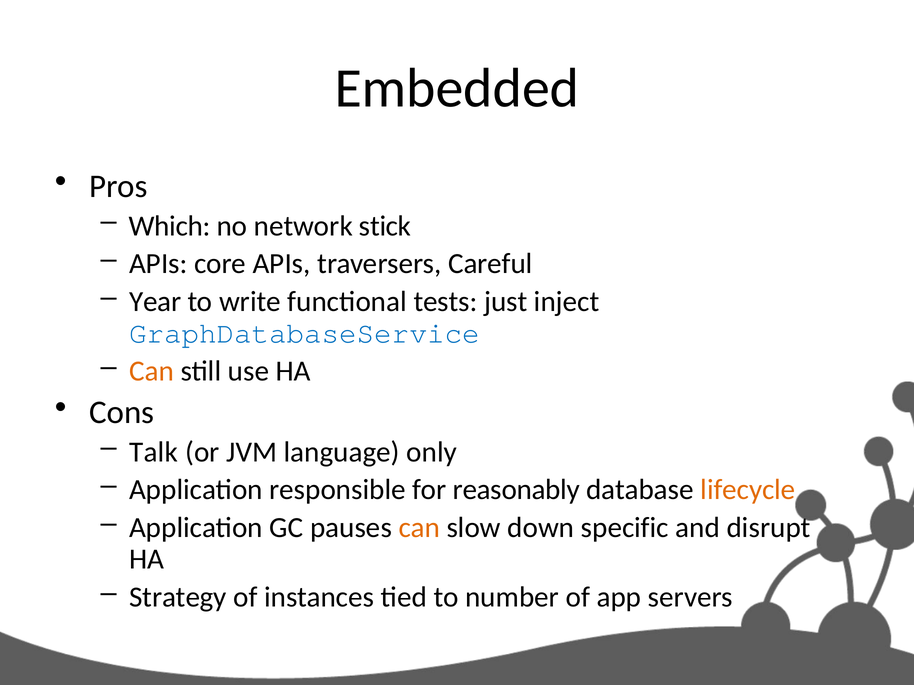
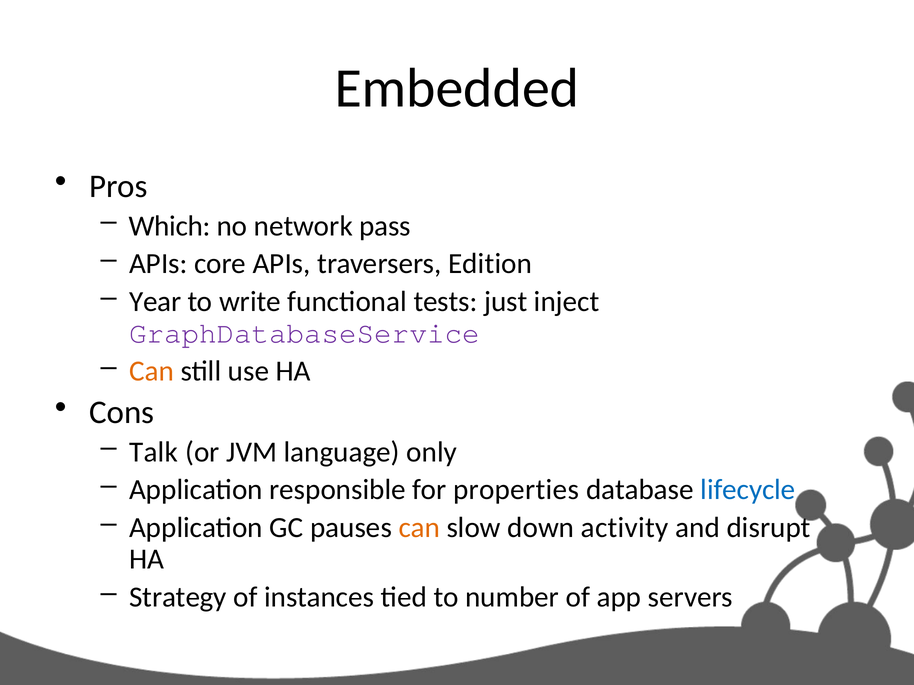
stick: stick -> pass
Careful: Careful -> Edition
GraphDatabaseService colour: blue -> purple
reasonably: reasonably -> properties
lifecycle colour: orange -> blue
specific: specific -> activity
